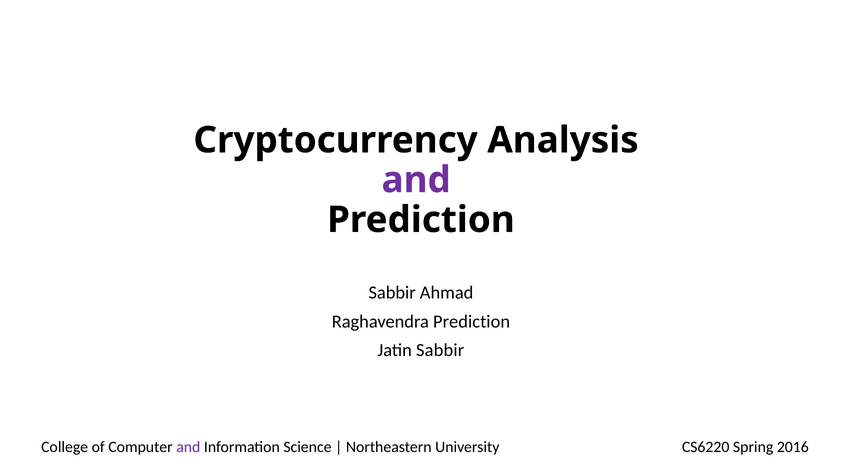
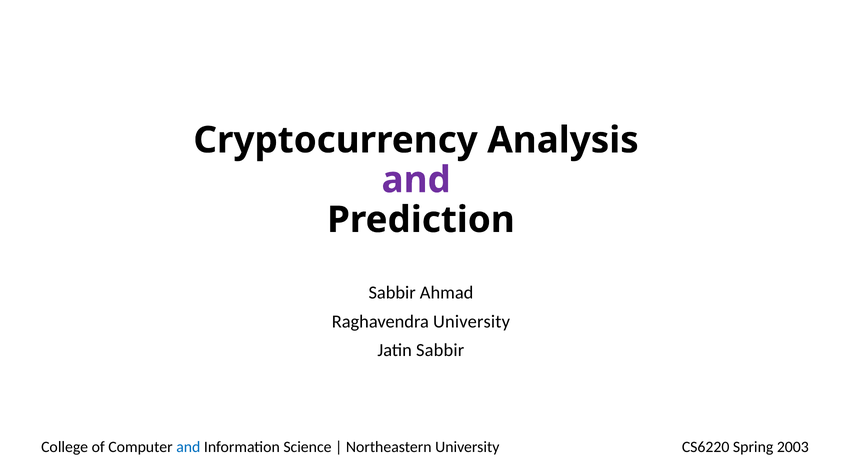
Raghavendra Prediction: Prediction -> University
and at (188, 447) colour: purple -> blue
2016: 2016 -> 2003
